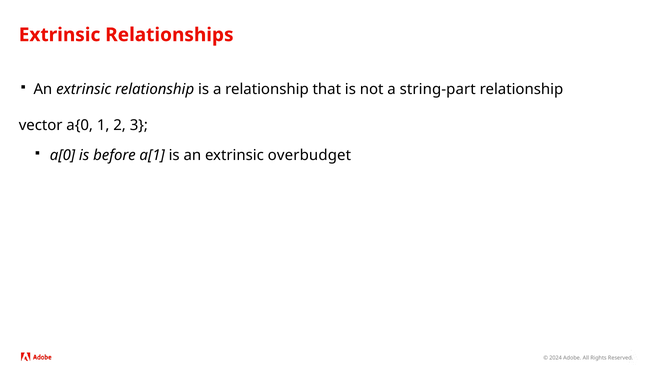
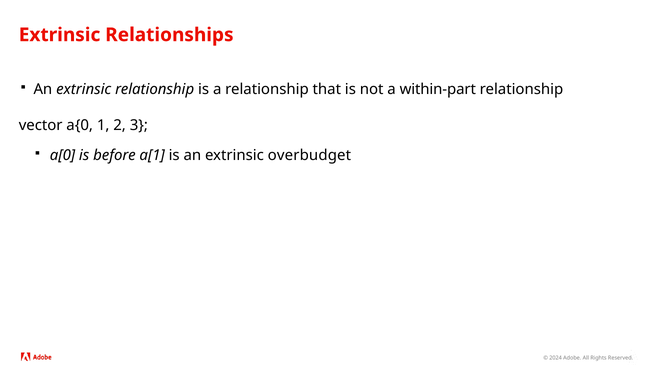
string-part: string-part -> within-part
